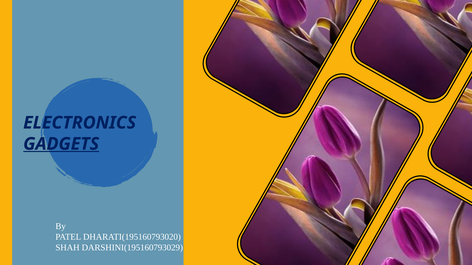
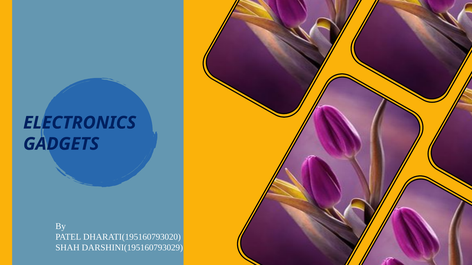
GADGETS underline: present -> none
